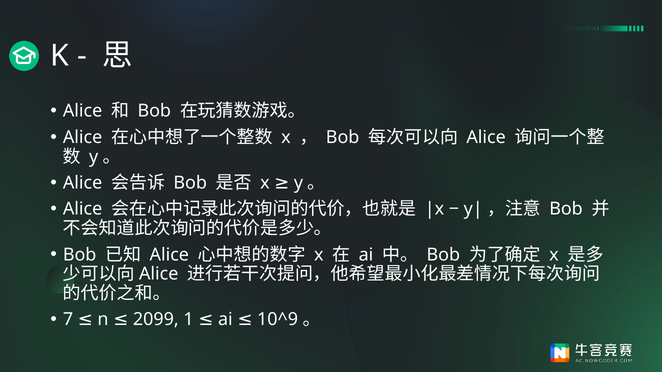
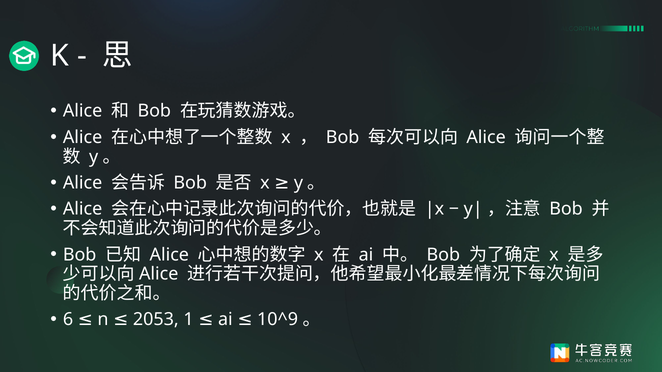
7: 7 -> 6
2099: 2099 -> 2053
